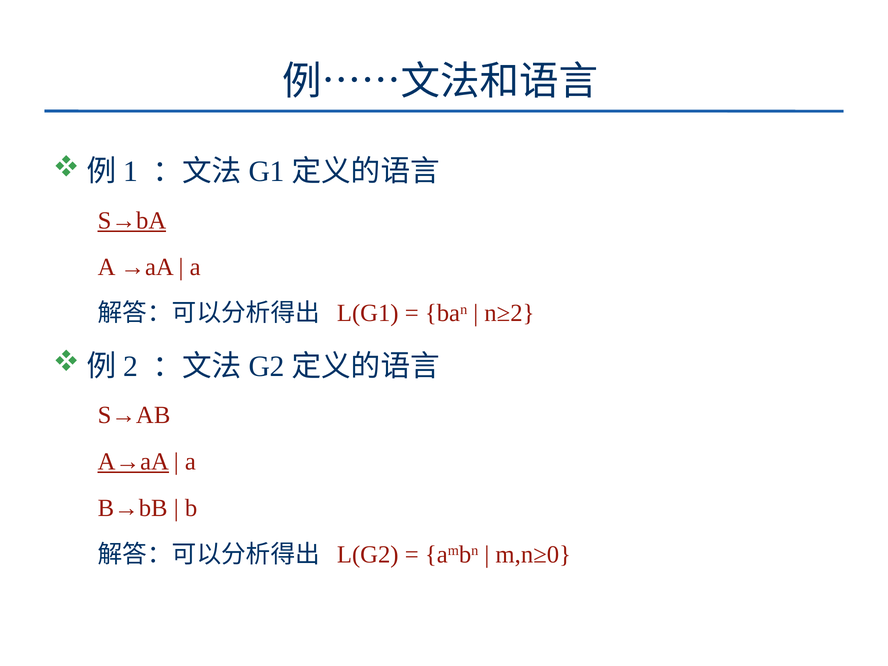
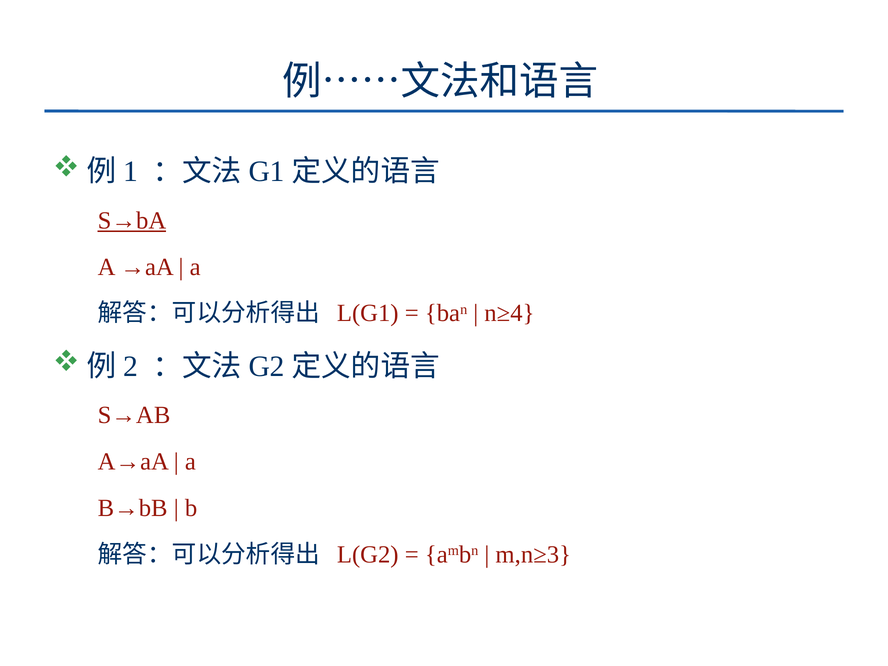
n≥2: n≥2 -> n≥4
A→aA underline: present -> none
m,n≥0: m,n≥0 -> m,n≥3
